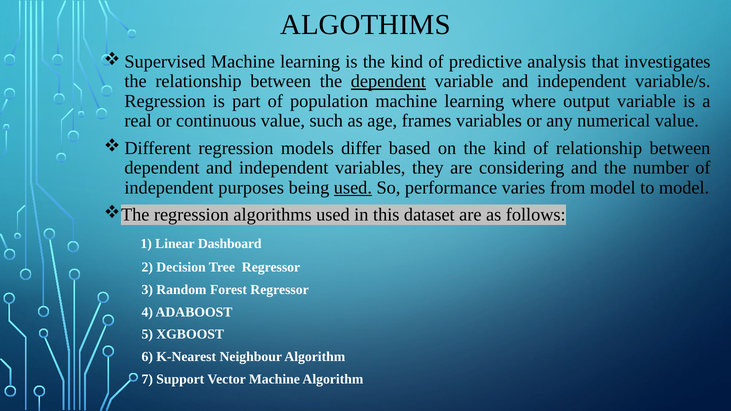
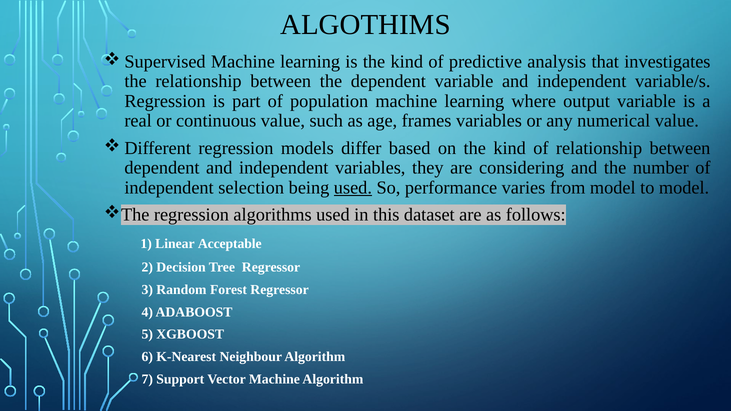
dependent at (388, 81) underline: present -> none
purposes: purposes -> selection
Dashboard: Dashboard -> Acceptable
